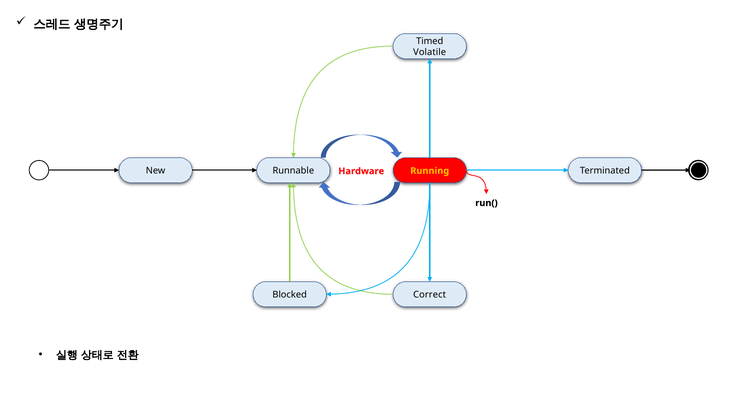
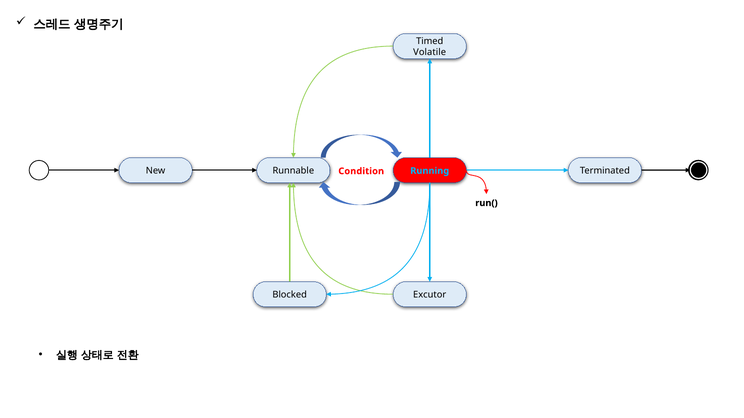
Running colour: yellow -> light blue
Hardware: Hardware -> Condition
Correct: Correct -> Excutor
